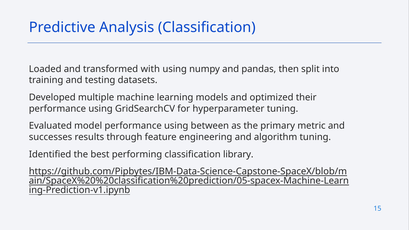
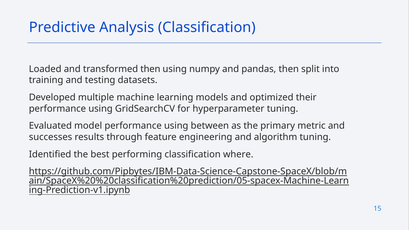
transformed with: with -> then
library: library -> where
